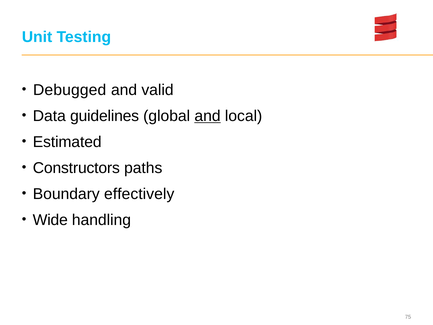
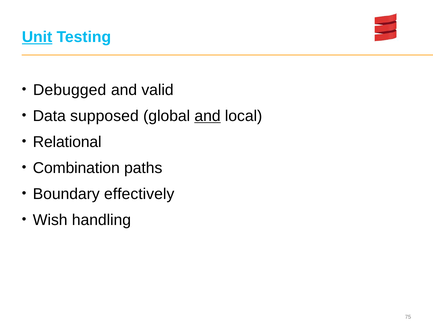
Unit underline: none -> present
guidelines: guidelines -> supposed
Estimated: Estimated -> Relational
Constructors: Constructors -> Combination
Wide: Wide -> Wish
